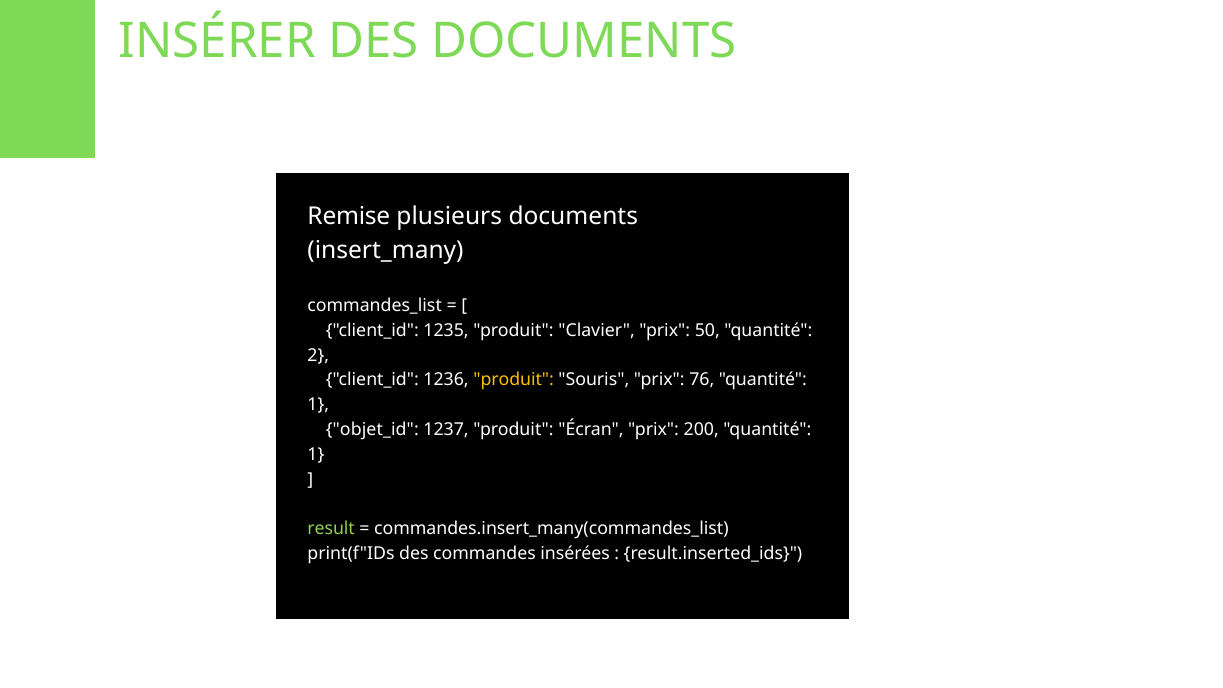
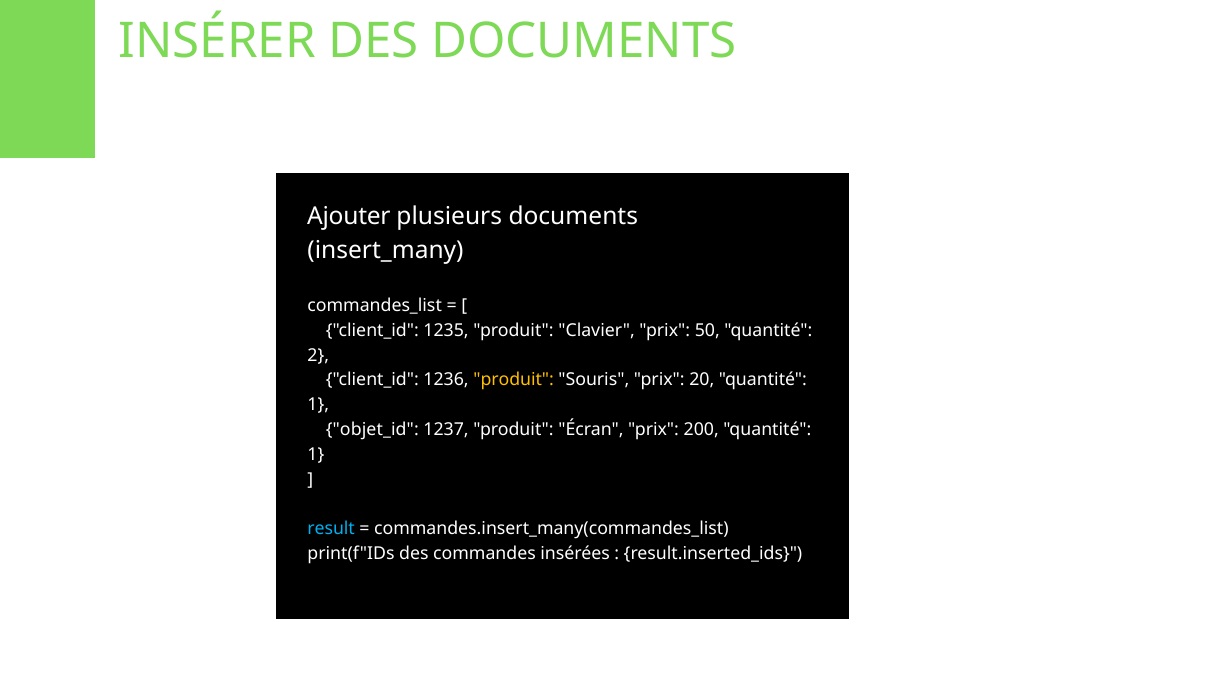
Remise: Remise -> Ajouter
76: 76 -> 20
result colour: light green -> light blue
